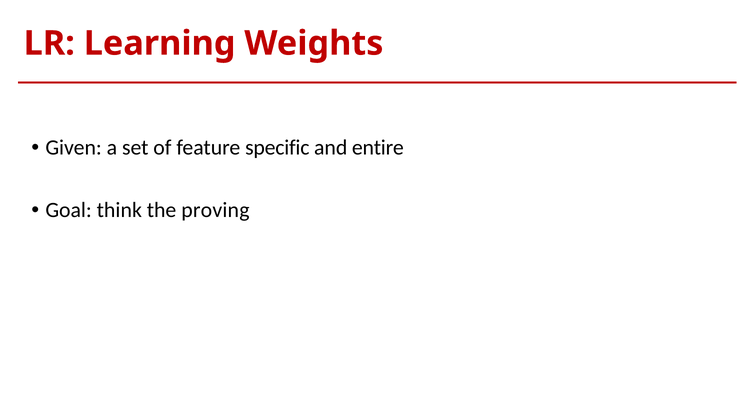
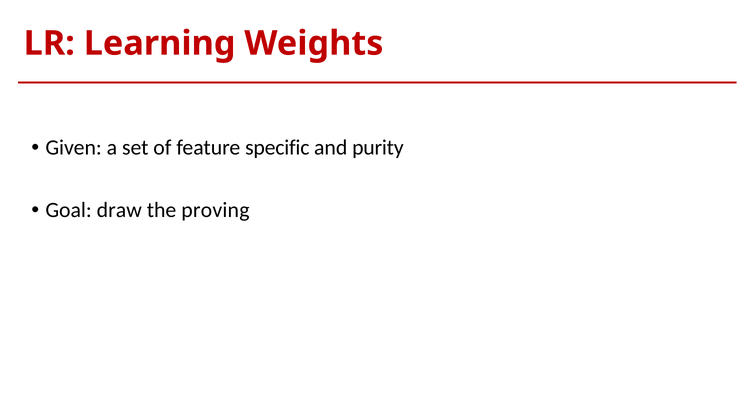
entire: entire -> purity
think: think -> draw
